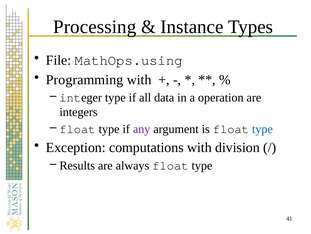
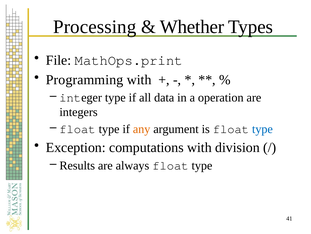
Instance: Instance -> Whether
MathOps.using: MathOps.using -> MathOps.print
any colour: purple -> orange
